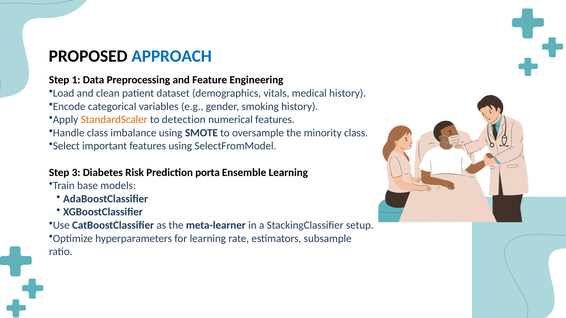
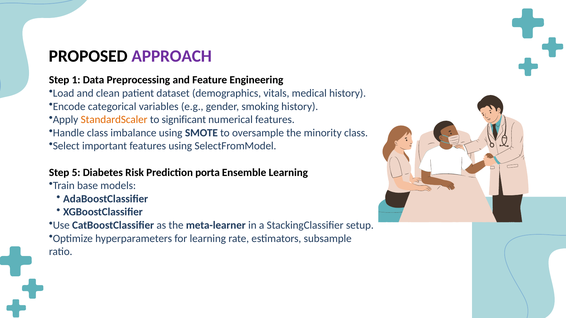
APPROACH colour: blue -> purple
detection: detection -> significant
3: 3 -> 5
